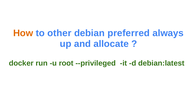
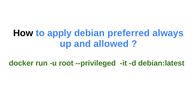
How colour: orange -> black
other: other -> apply
allocate: allocate -> allowed
